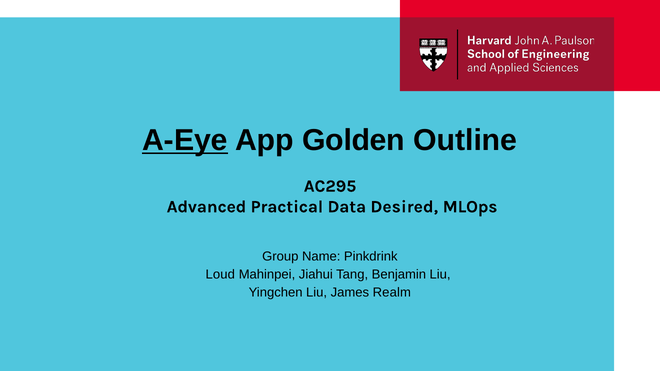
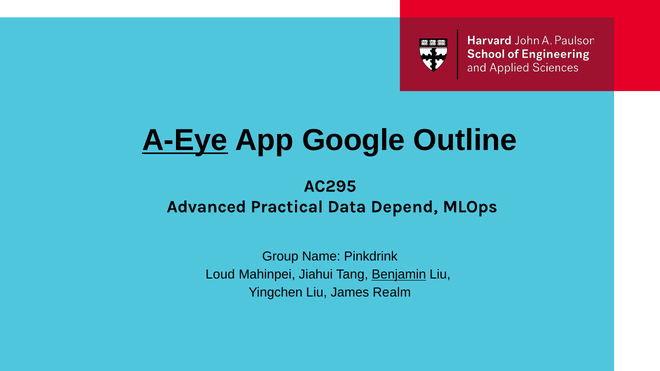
Golden: Golden -> Google
Desired: Desired -> Depend
Benjamin underline: none -> present
